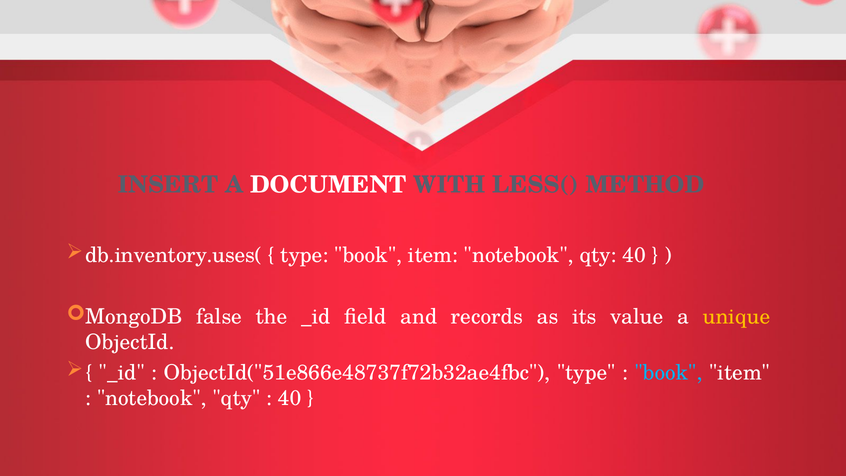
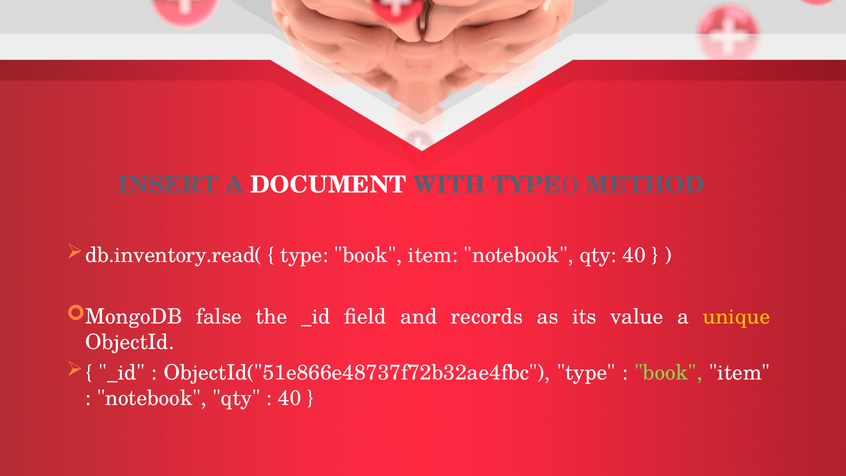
LESS(: LESS( -> TYPE(
db.inventory.uses(: db.inventory.uses( -> db.inventory.read(
book at (669, 373) colour: light blue -> light green
